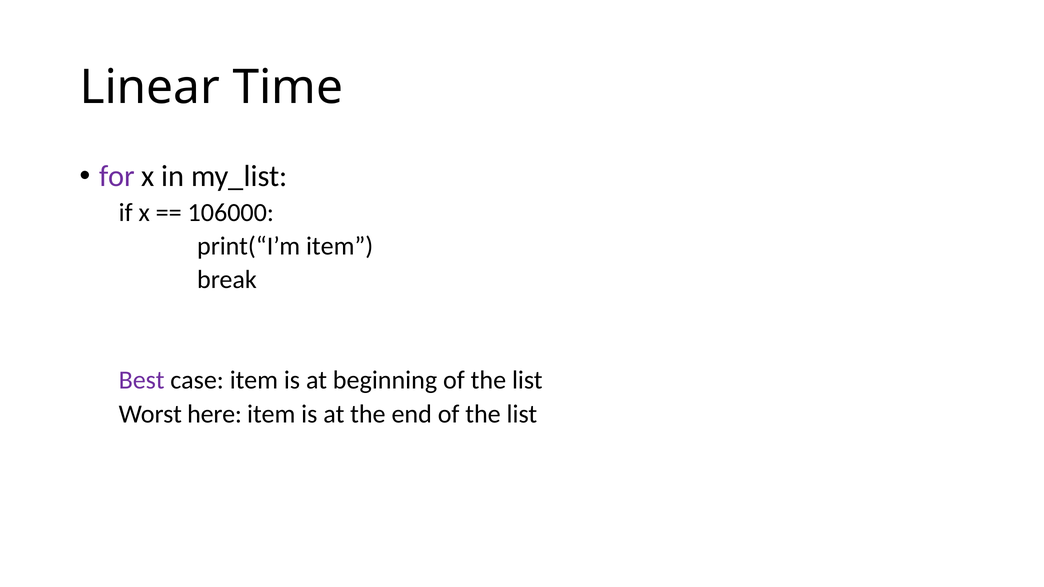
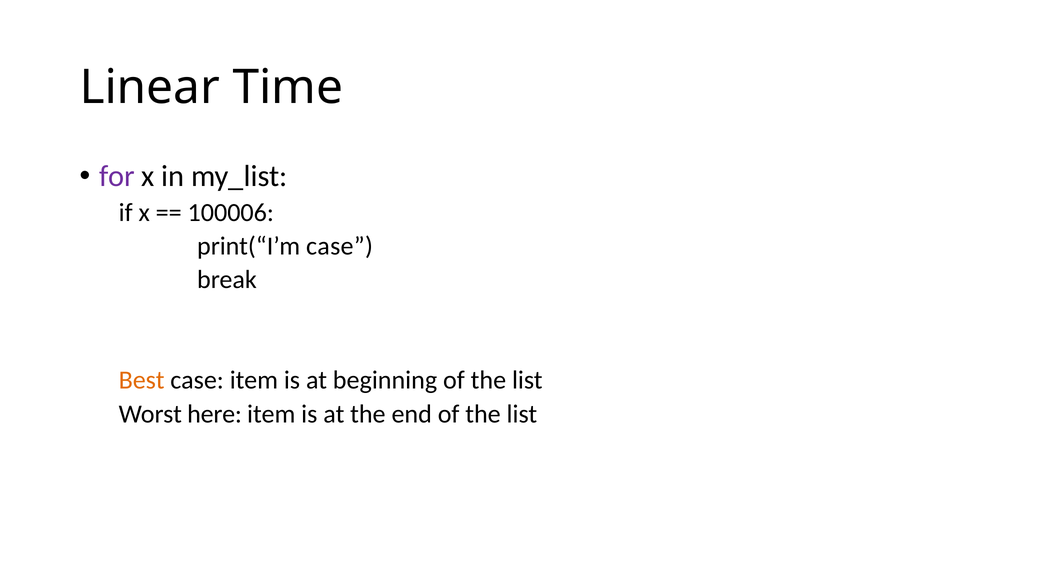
106000: 106000 -> 100006
print(“I’m item: item -> case
Best colour: purple -> orange
